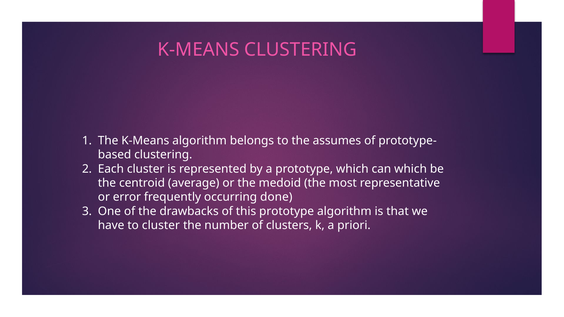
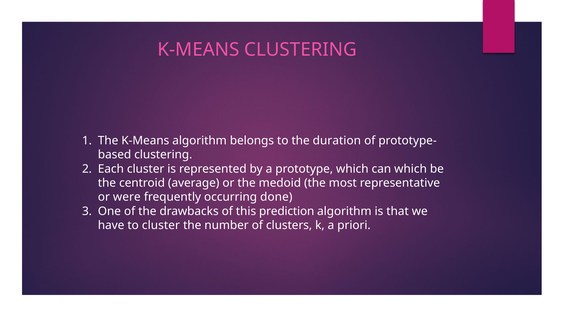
assumes: assumes -> duration
error: error -> were
this prototype: prototype -> prediction
